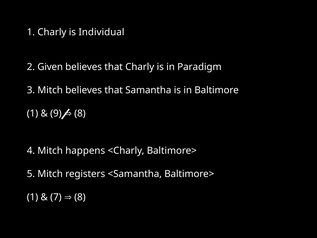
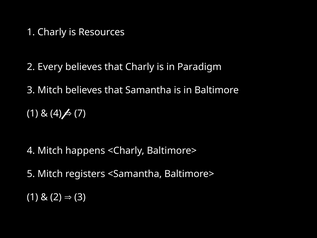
Individual: Individual -> Resources
Given: Given -> Every
9 at (56, 113): 9 -> 4
8 at (80, 113): 8 -> 7
7 at (56, 197): 7 -> 2
8 at (80, 197): 8 -> 3
